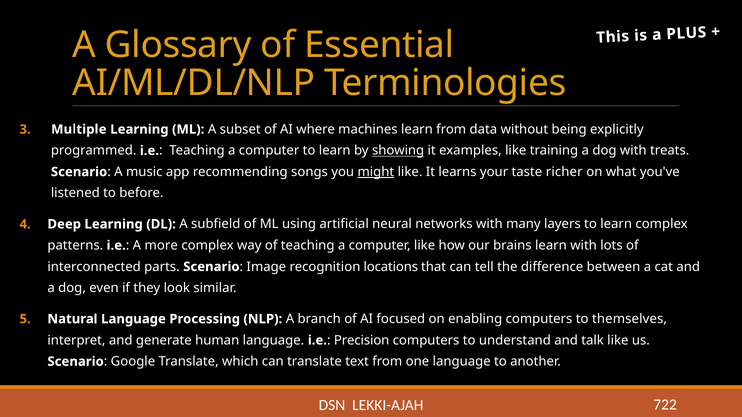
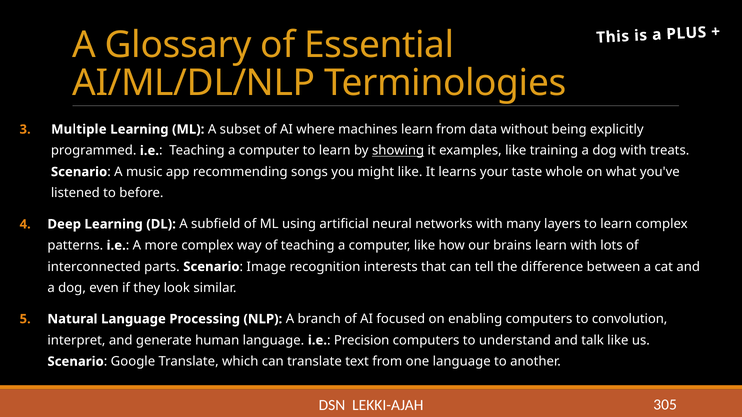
might underline: present -> none
richer: richer -> whole
locations: locations -> interests
themselves: themselves -> convolution
722: 722 -> 305
